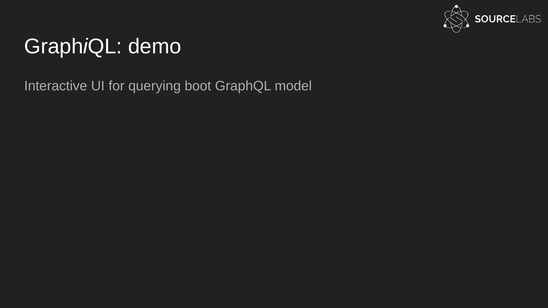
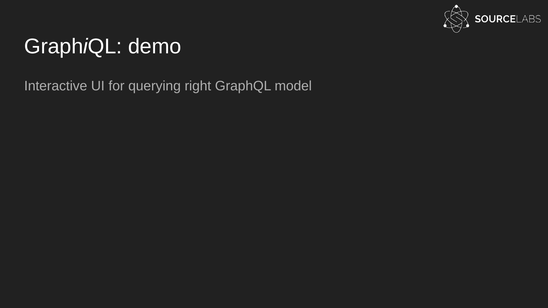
boot: boot -> right
